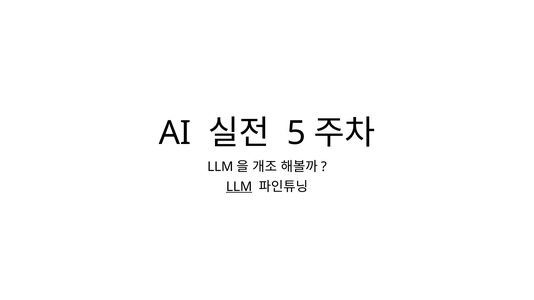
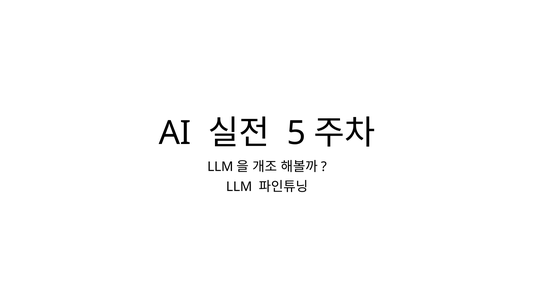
LLM at (239, 187) underline: present -> none
